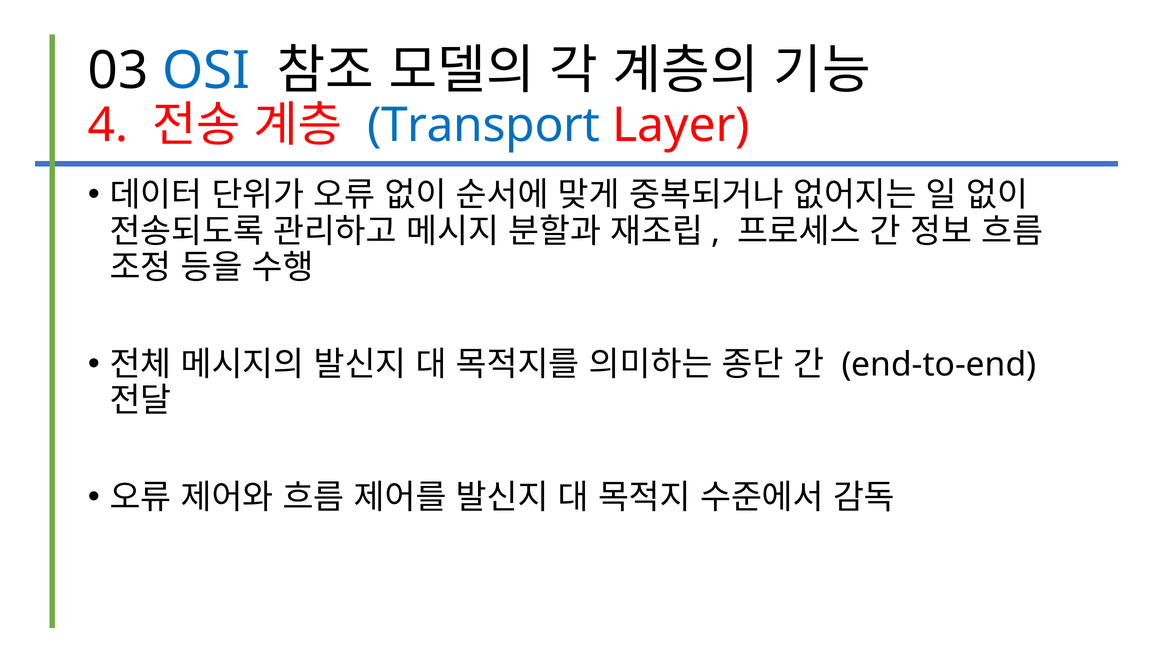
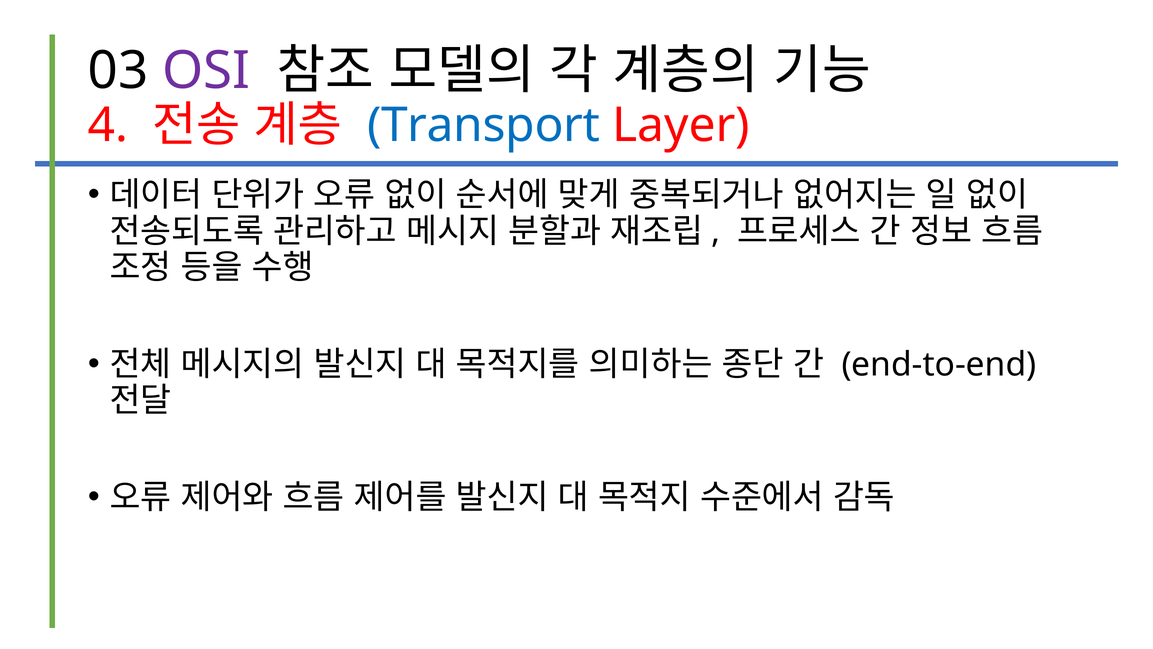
OSI colour: blue -> purple
